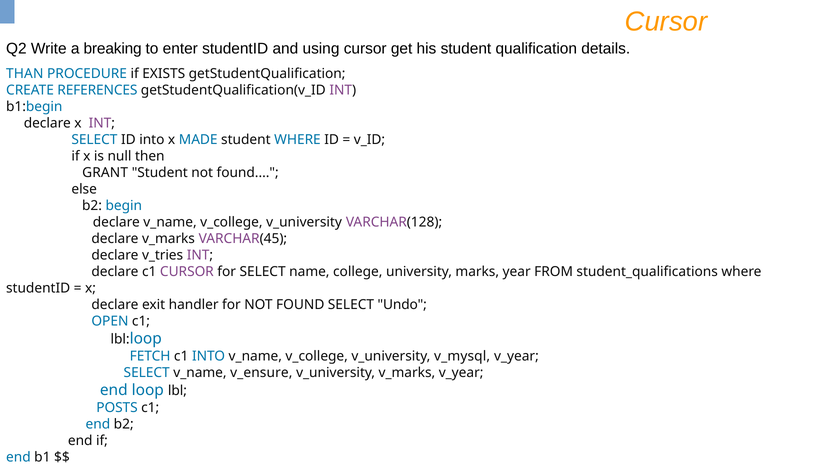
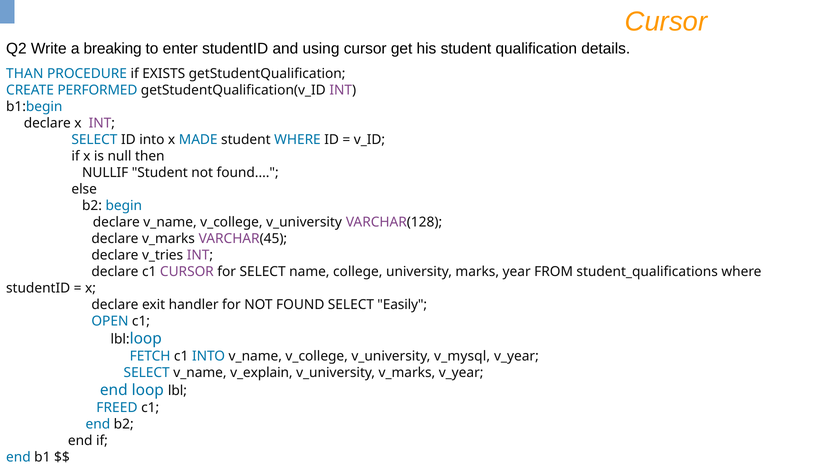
REFERENCES: REFERENCES -> PERFORMED
GRANT: GRANT -> NULLIF
Undo: Undo -> Easily
v_ensure: v_ensure -> v_explain
POSTS: POSTS -> FREED
